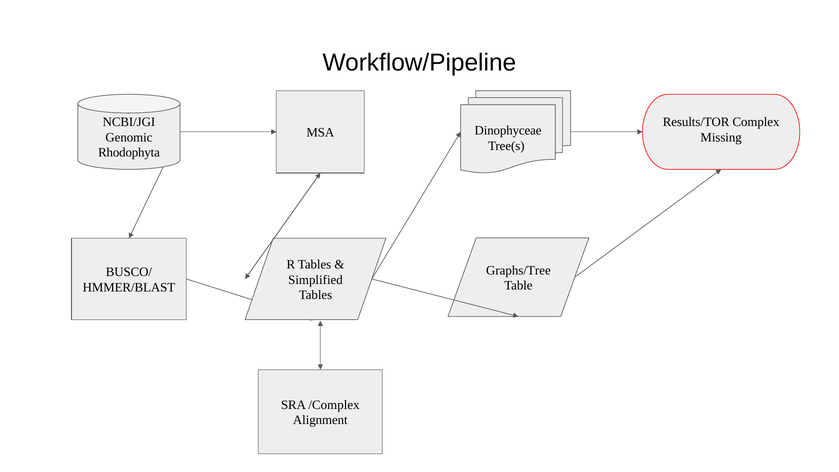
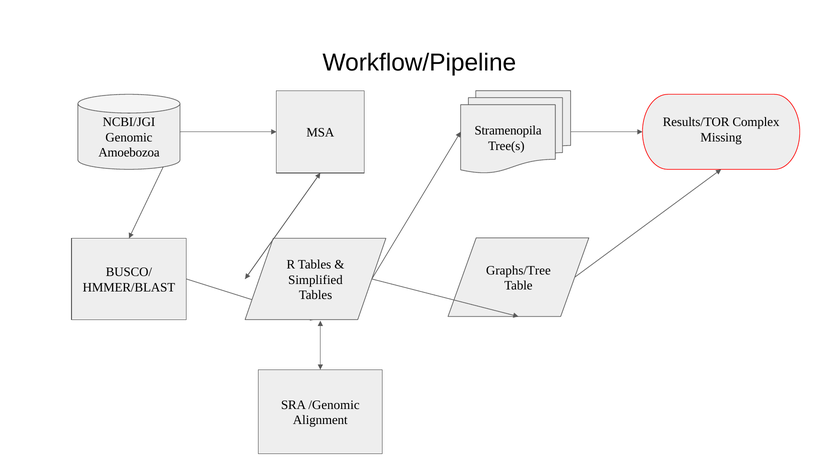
Dinophyceae: Dinophyceae -> Stramenopila
Rhodophyta: Rhodophyta -> Amoebozoa
/Complex: /Complex -> /Genomic
